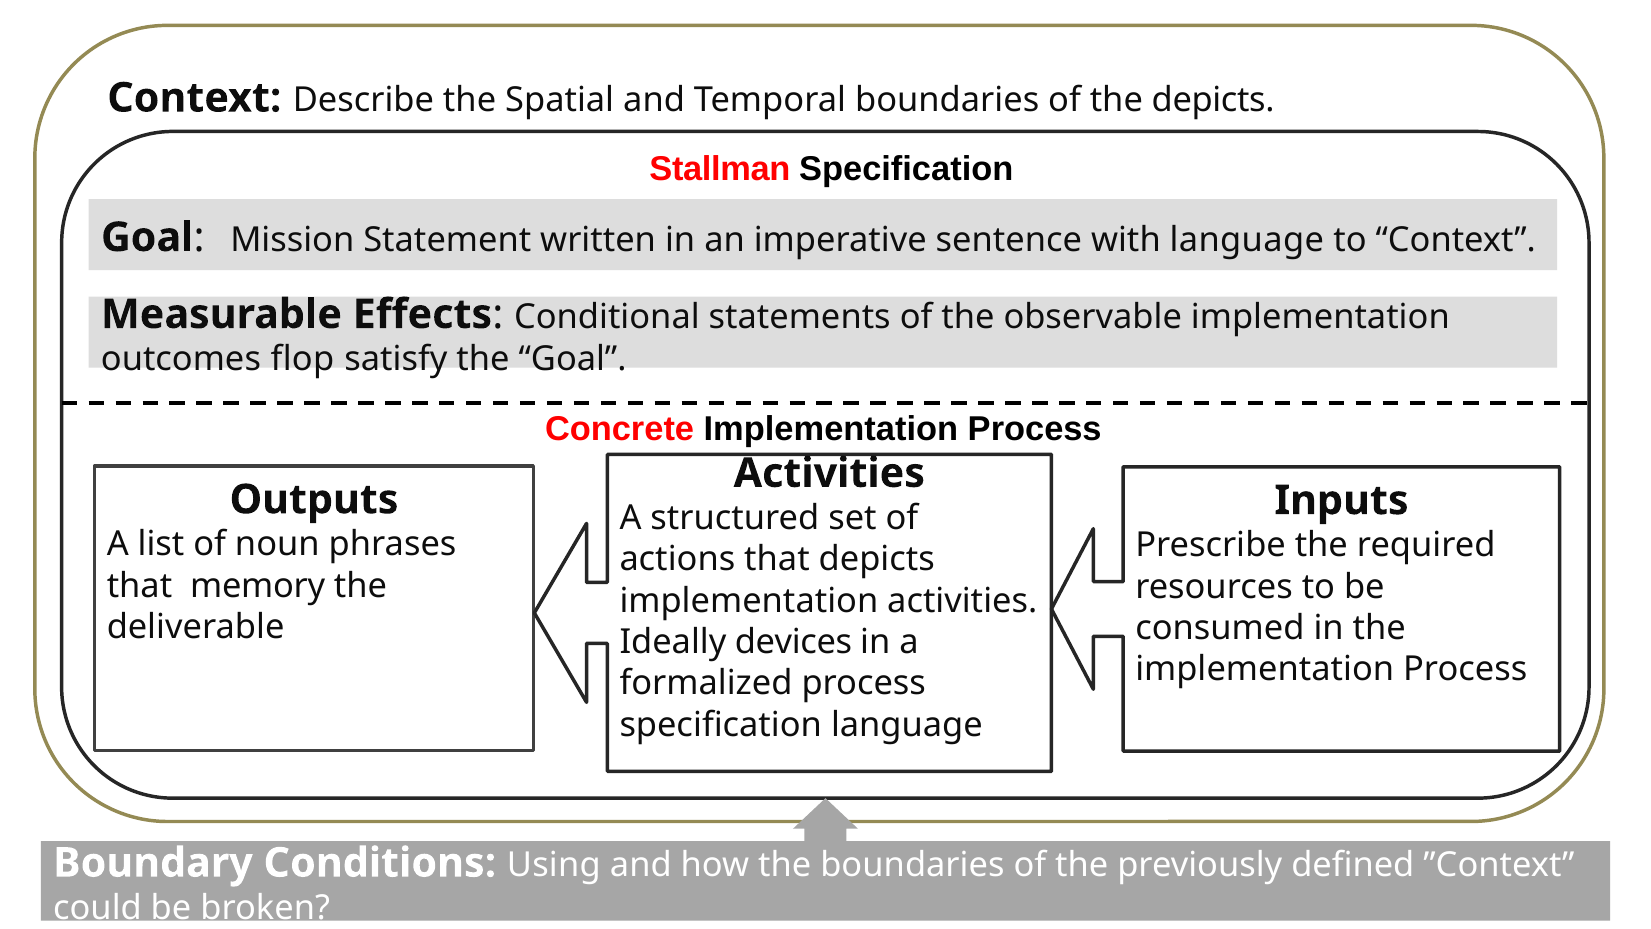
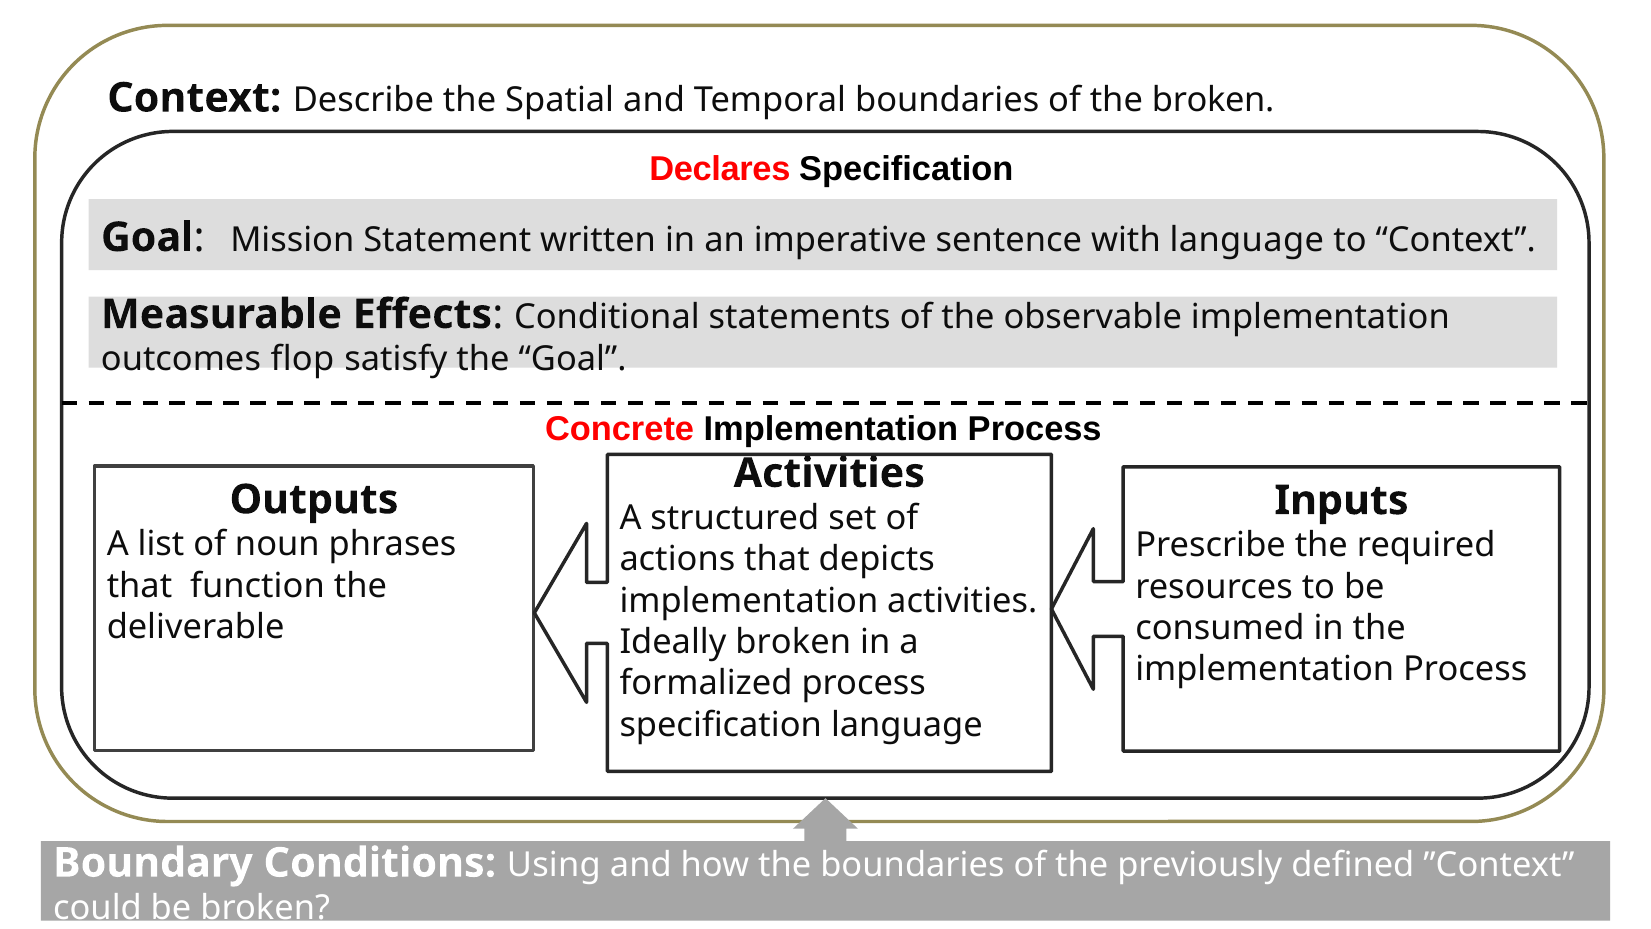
the depicts: depicts -> broken
Stallman: Stallman -> Declares
memory: memory -> function
Ideally devices: devices -> broken
